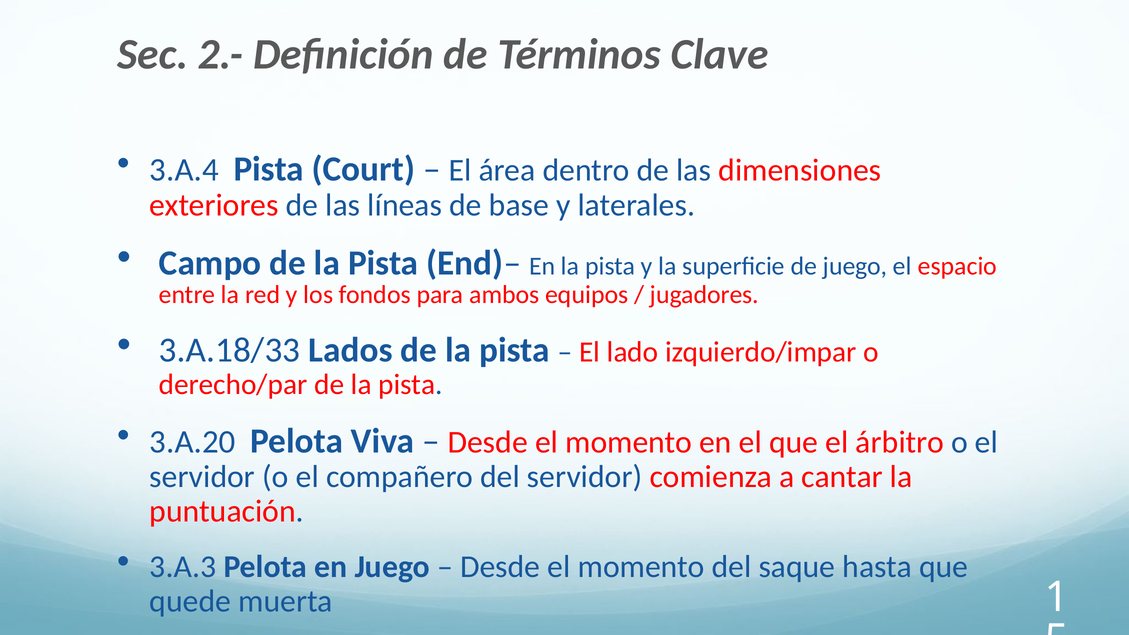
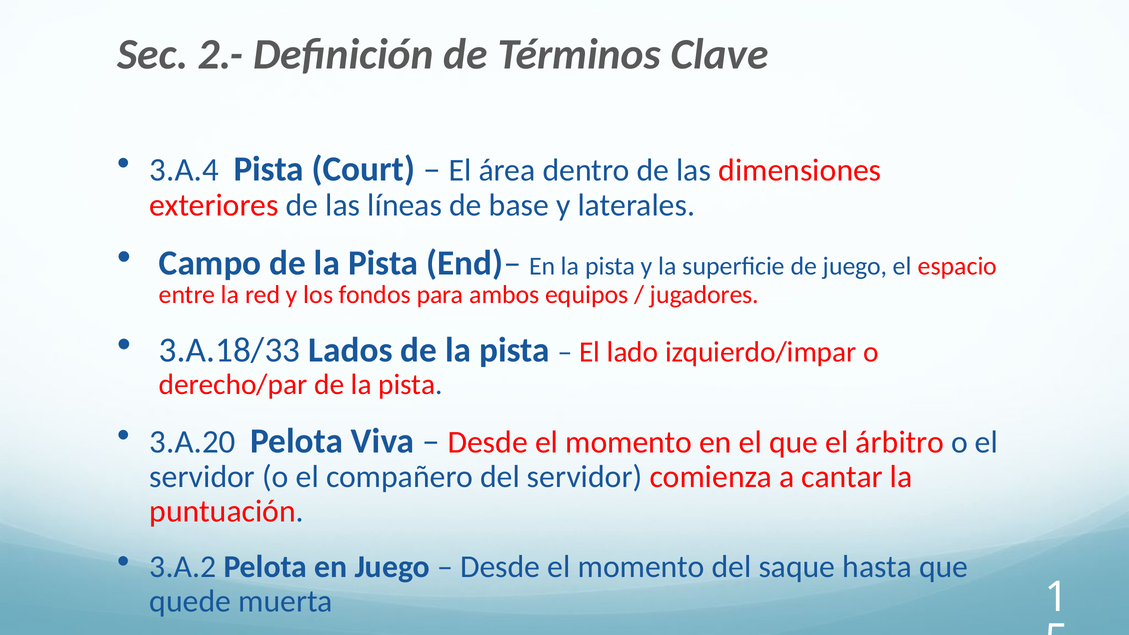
3.A.3: 3.A.3 -> 3.A.2
